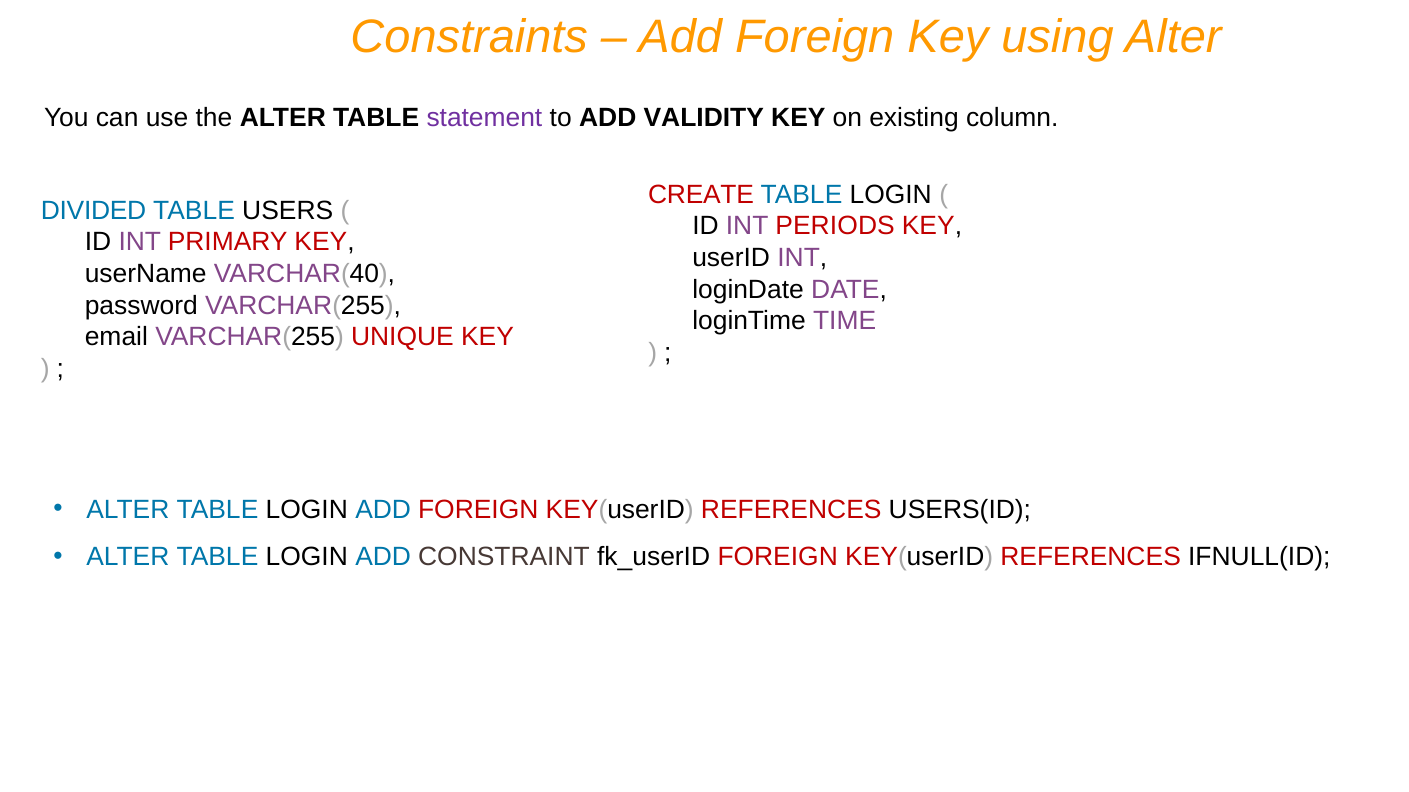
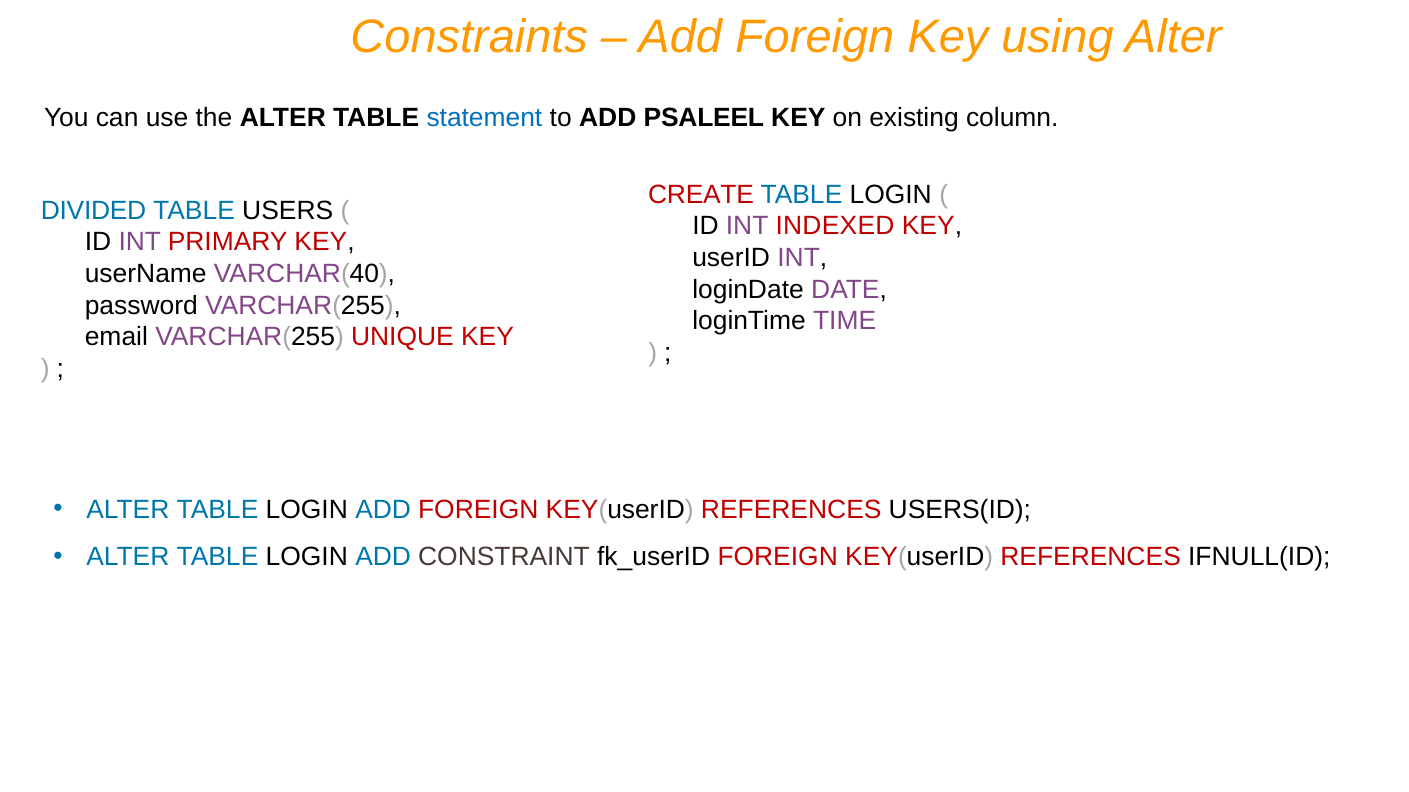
statement colour: purple -> blue
VALIDITY: VALIDITY -> PSALEEL
PERIODS: PERIODS -> INDEXED
